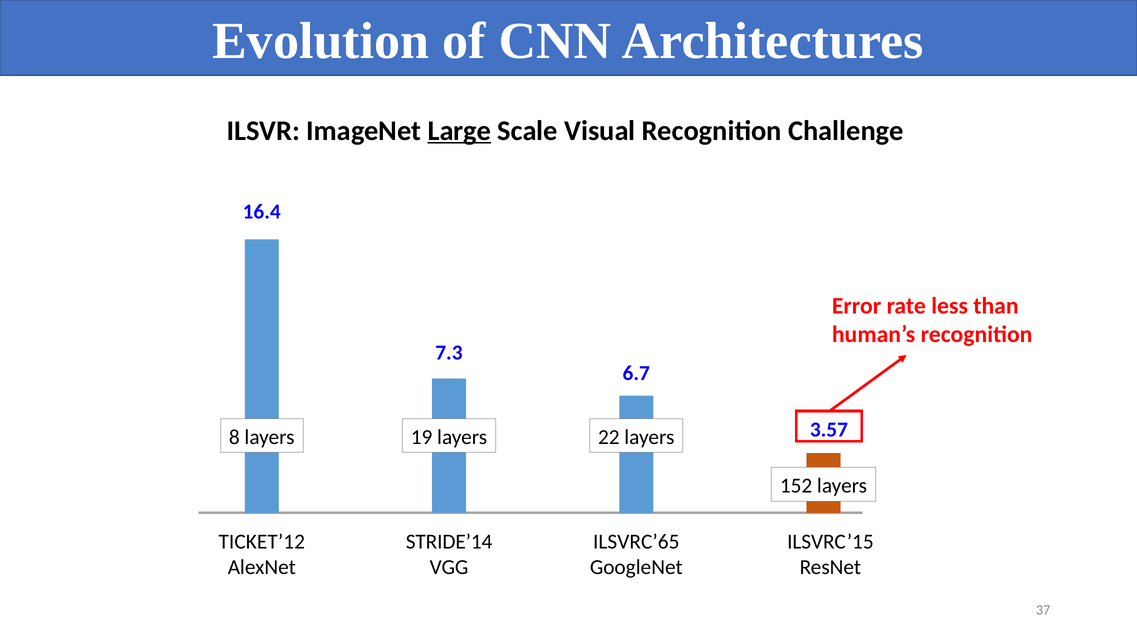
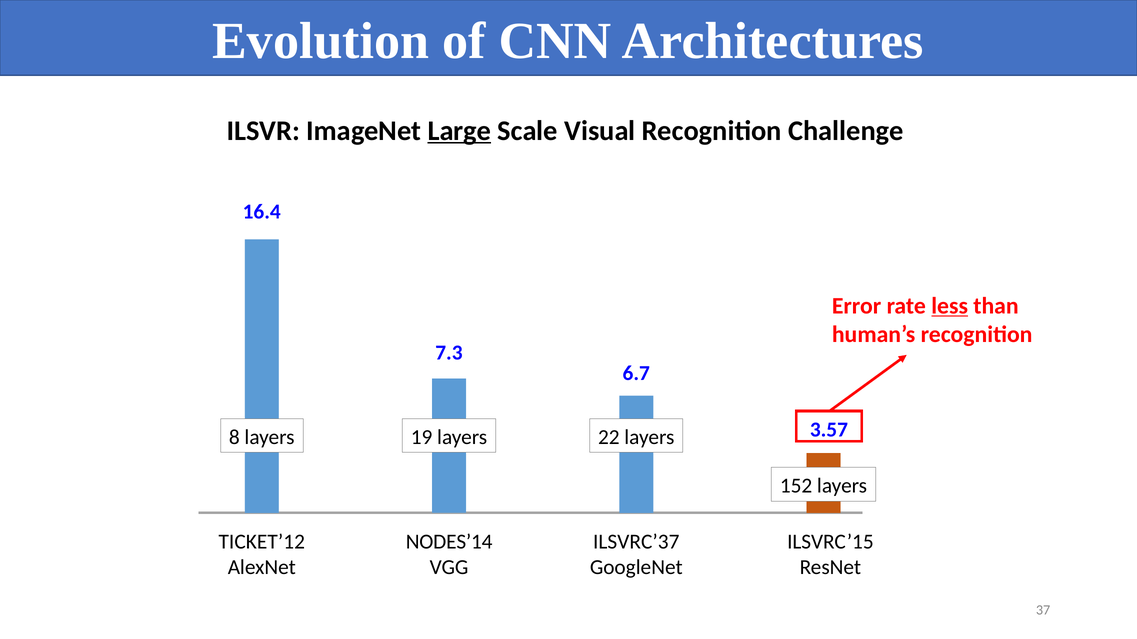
less underline: none -> present
STRIDE’14: STRIDE’14 -> NODES’14
ILSVRC’65: ILSVRC’65 -> ILSVRC’37
